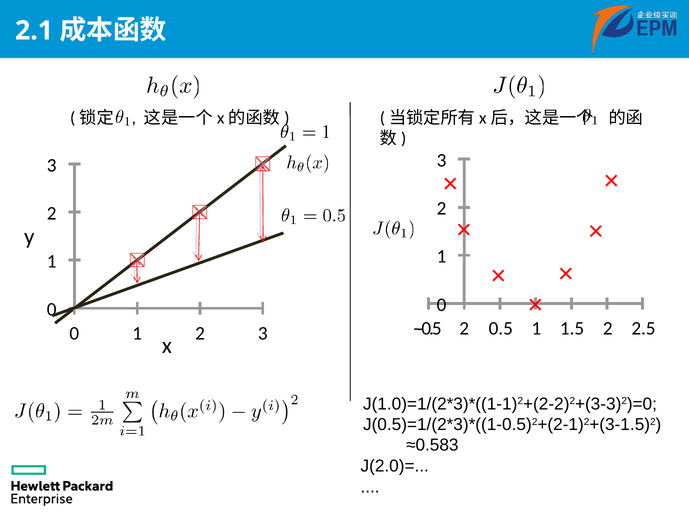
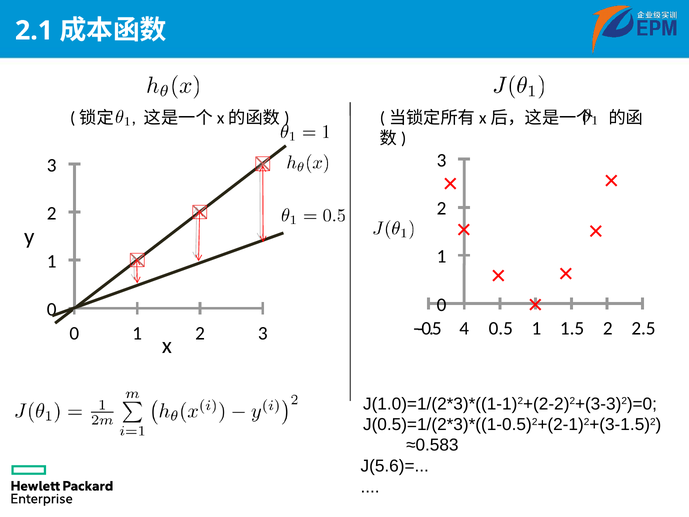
2 at (464, 328): 2 -> 4
J(2.0)=: J(2.0)= -> J(5.6)=
